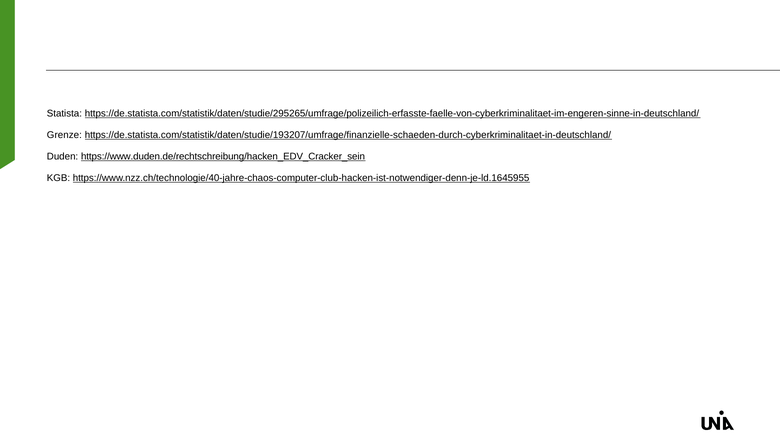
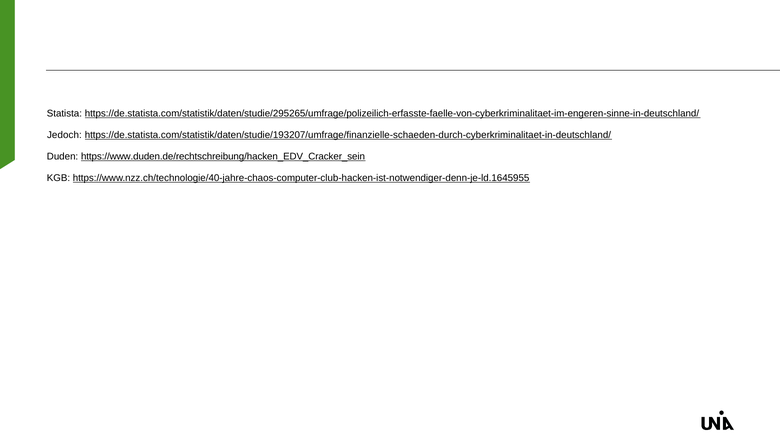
Grenze: Grenze -> Jedoch
